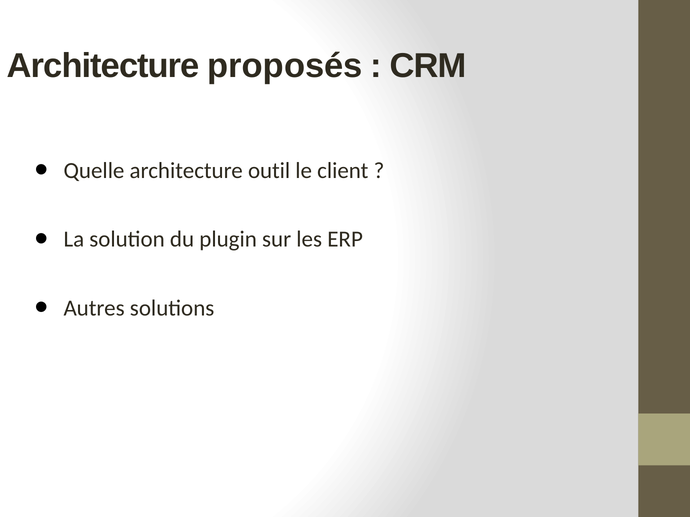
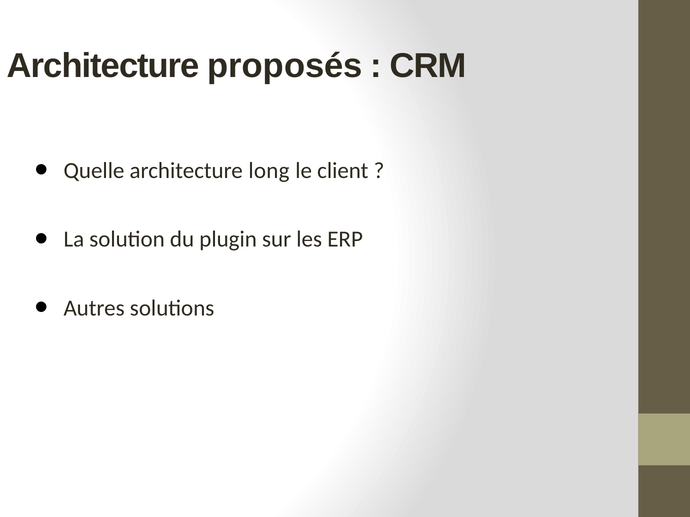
outil: outil -> long
